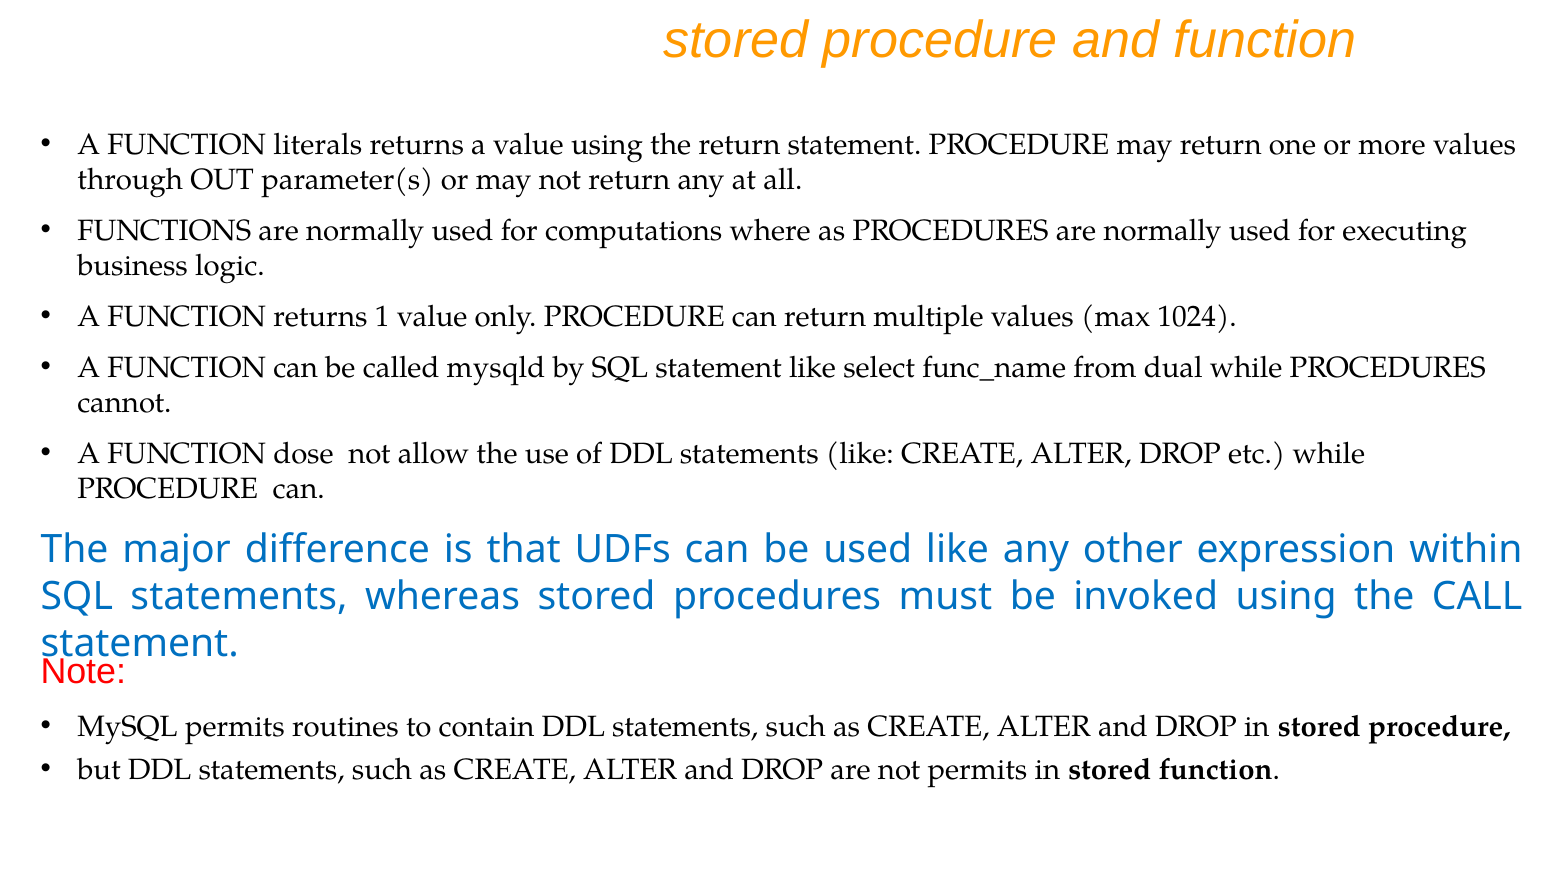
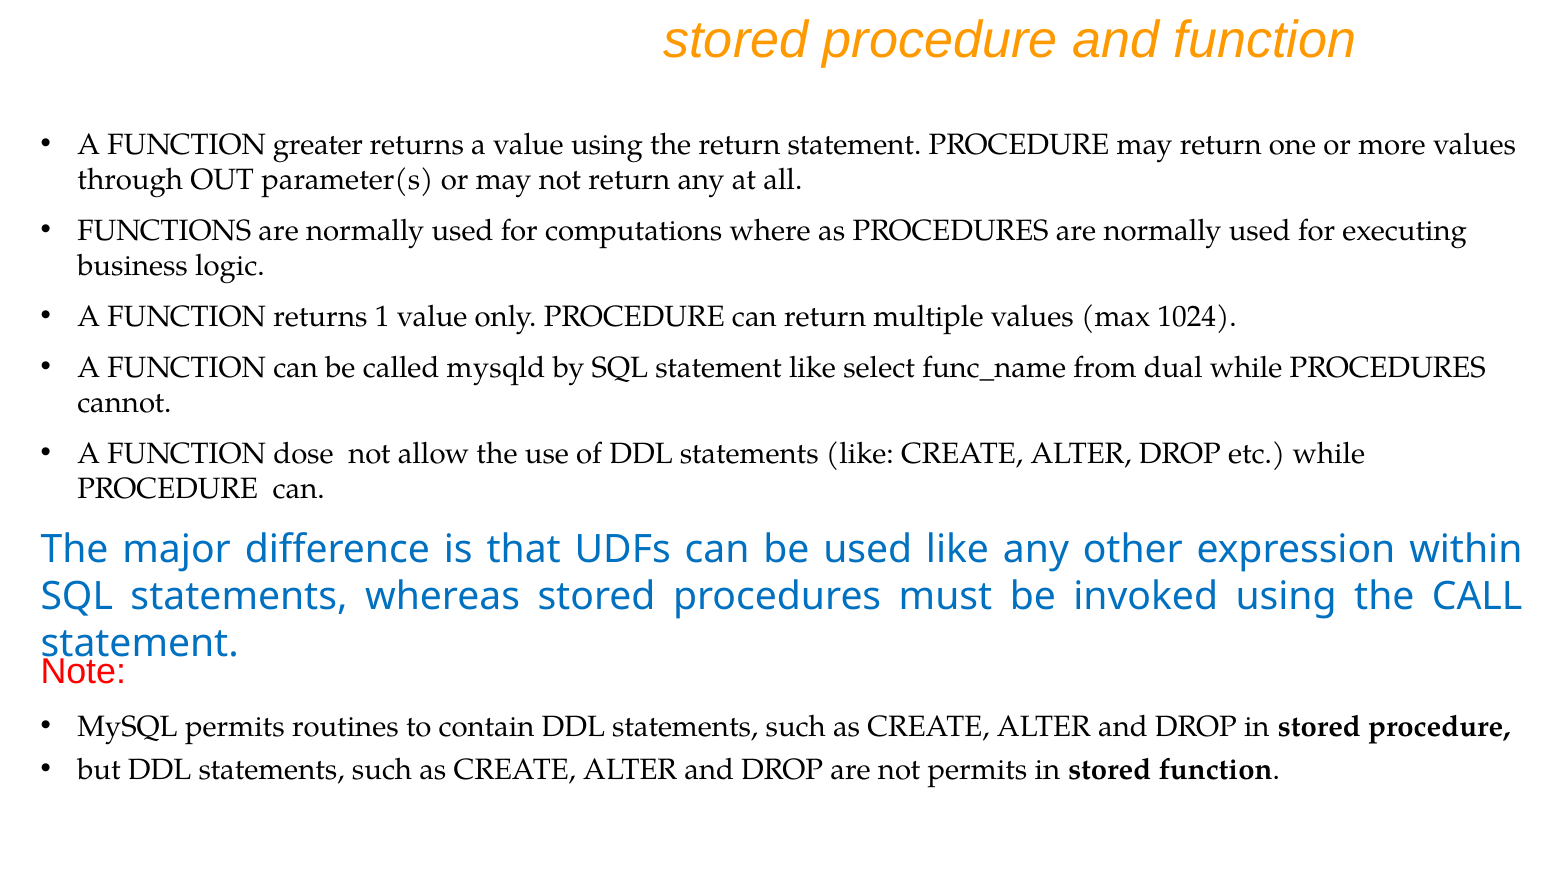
literals: literals -> greater
